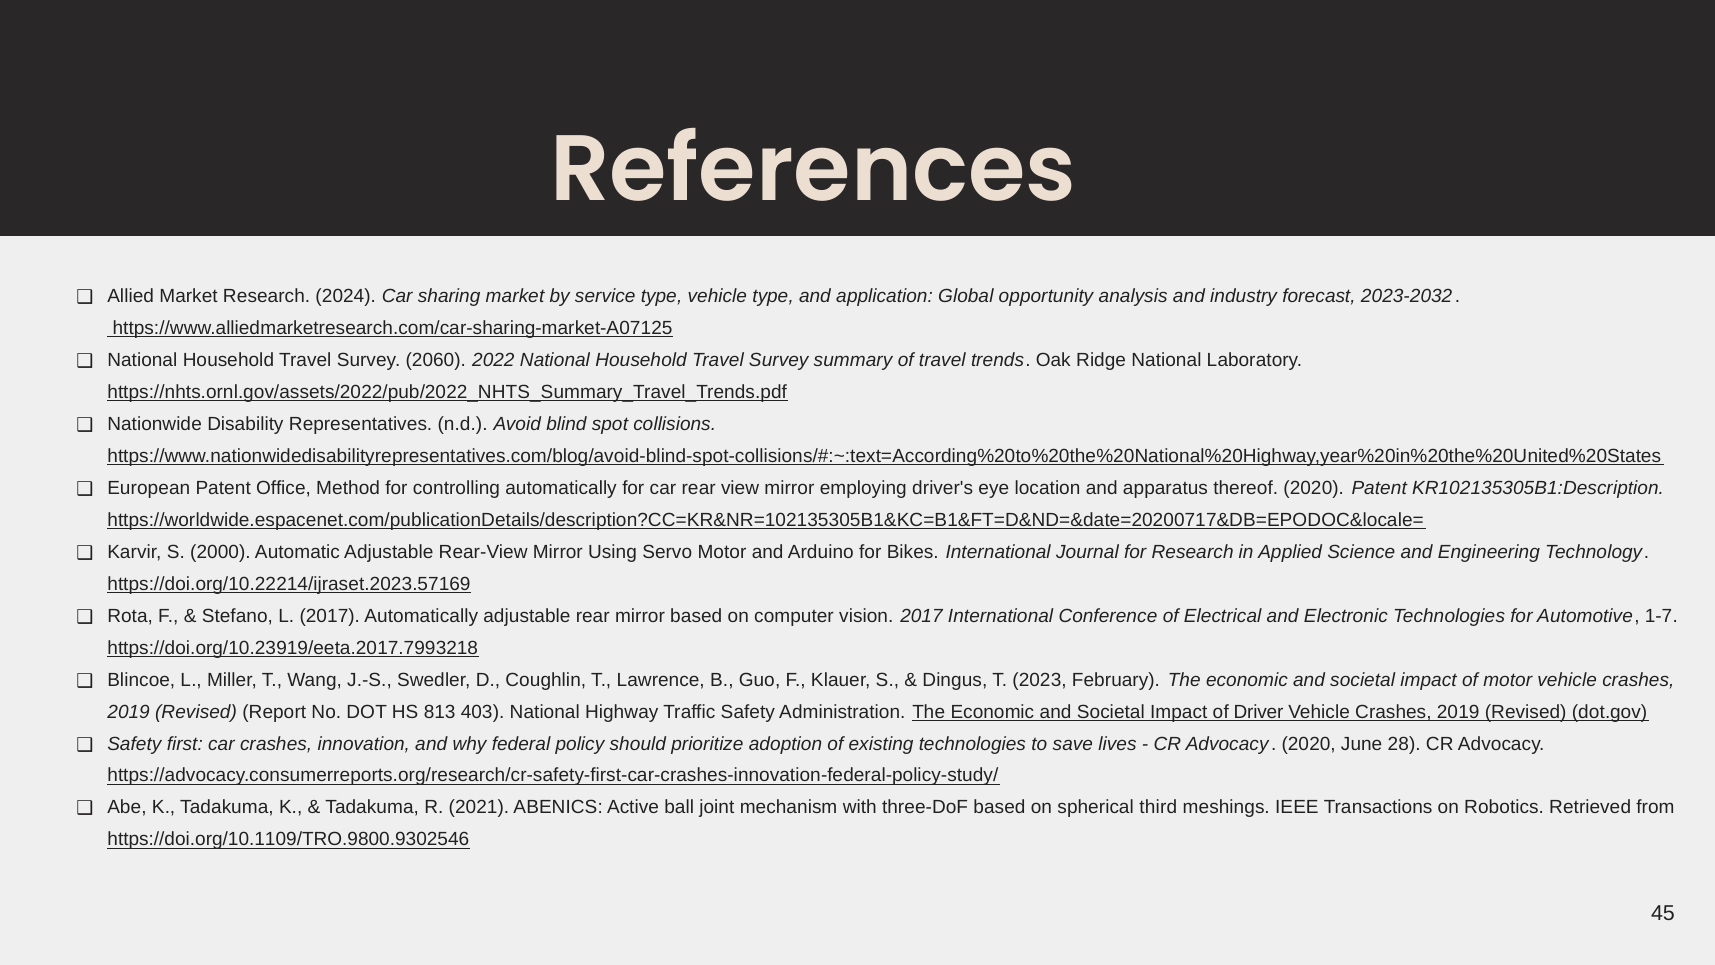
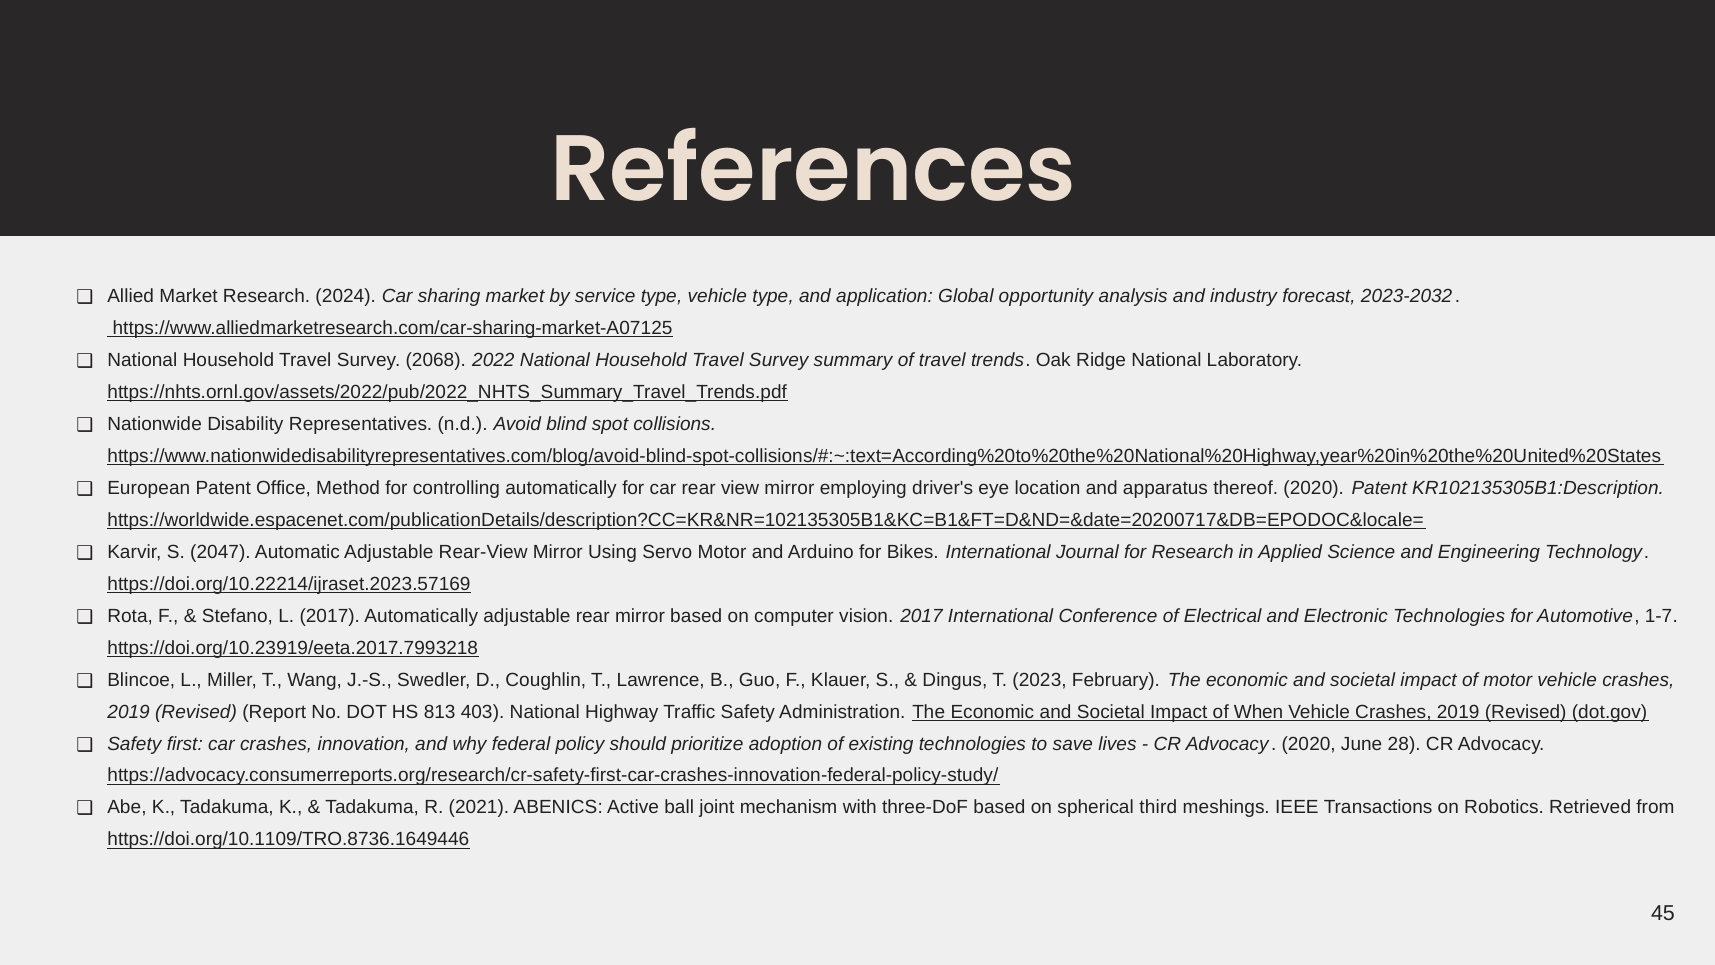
2060: 2060 -> 2068
2000: 2000 -> 2047
Driver: Driver -> When
https://doi.org/10.1109/TRO.9800.9302546: https://doi.org/10.1109/TRO.9800.9302546 -> https://doi.org/10.1109/TRO.8736.1649446
